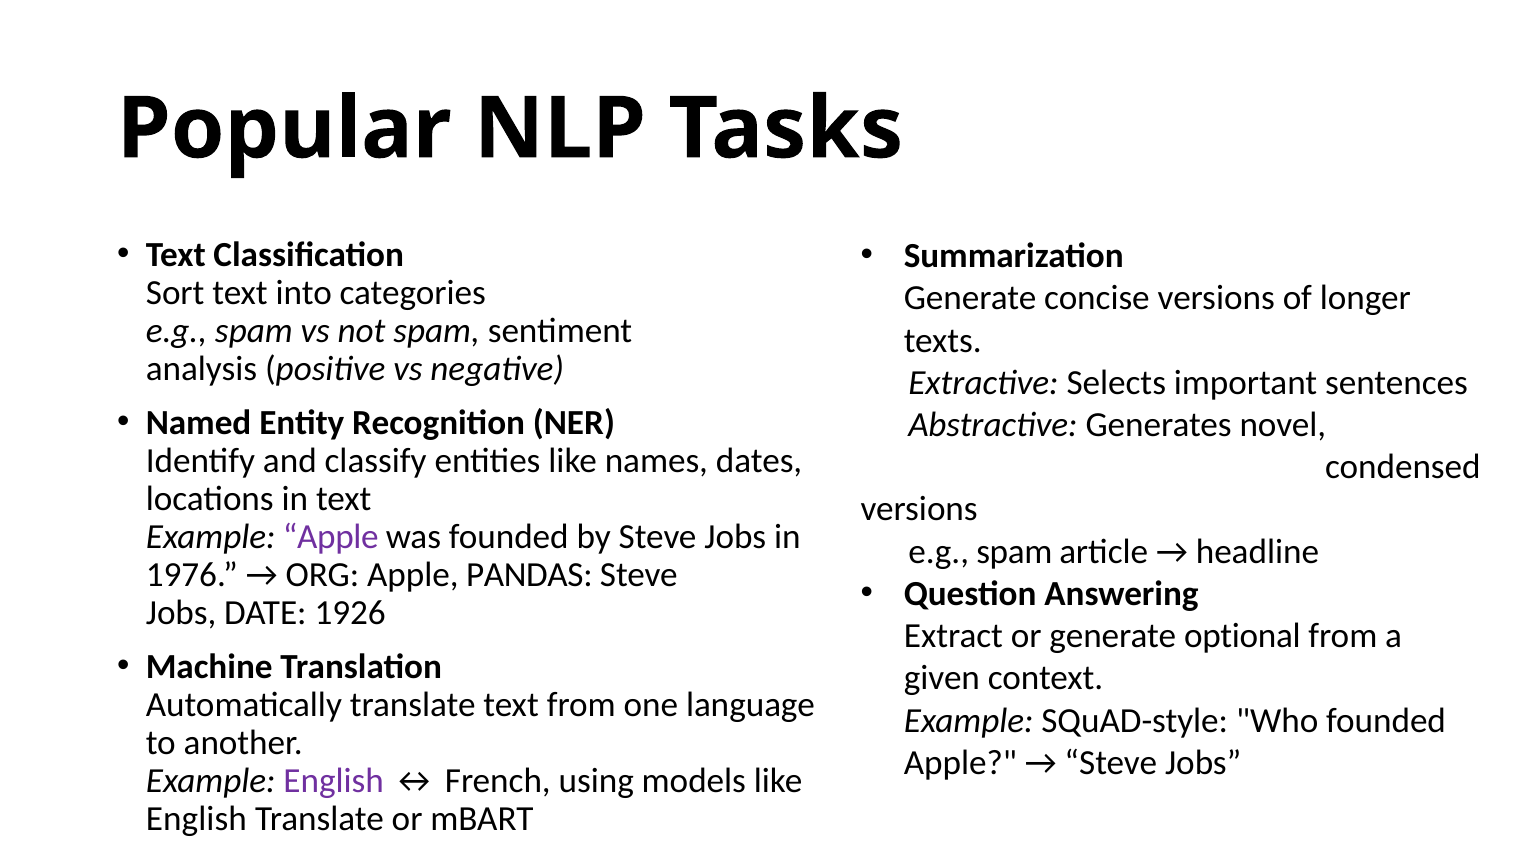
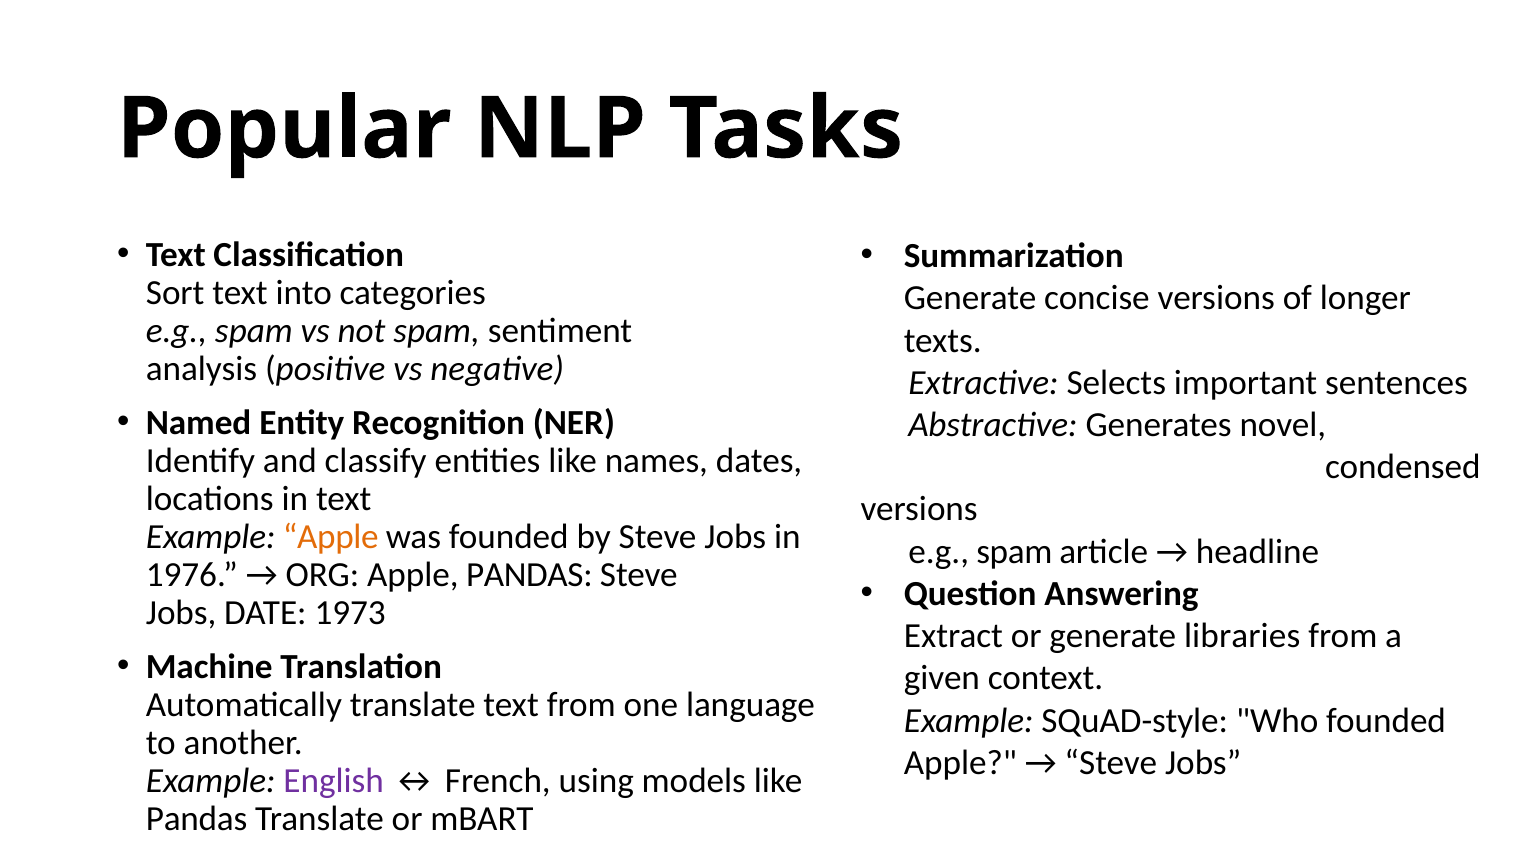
Apple at (331, 537) colour: purple -> orange
1926: 1926 -> 1973
optional: optional -> libraries
English at (196, 819): English -> Pandas
